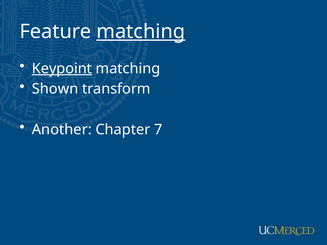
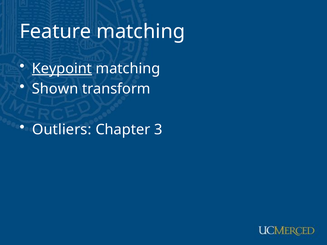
matching at (141, 32) underline: present -> none
Another: Another -> Outliers
7: 7 -> 3
